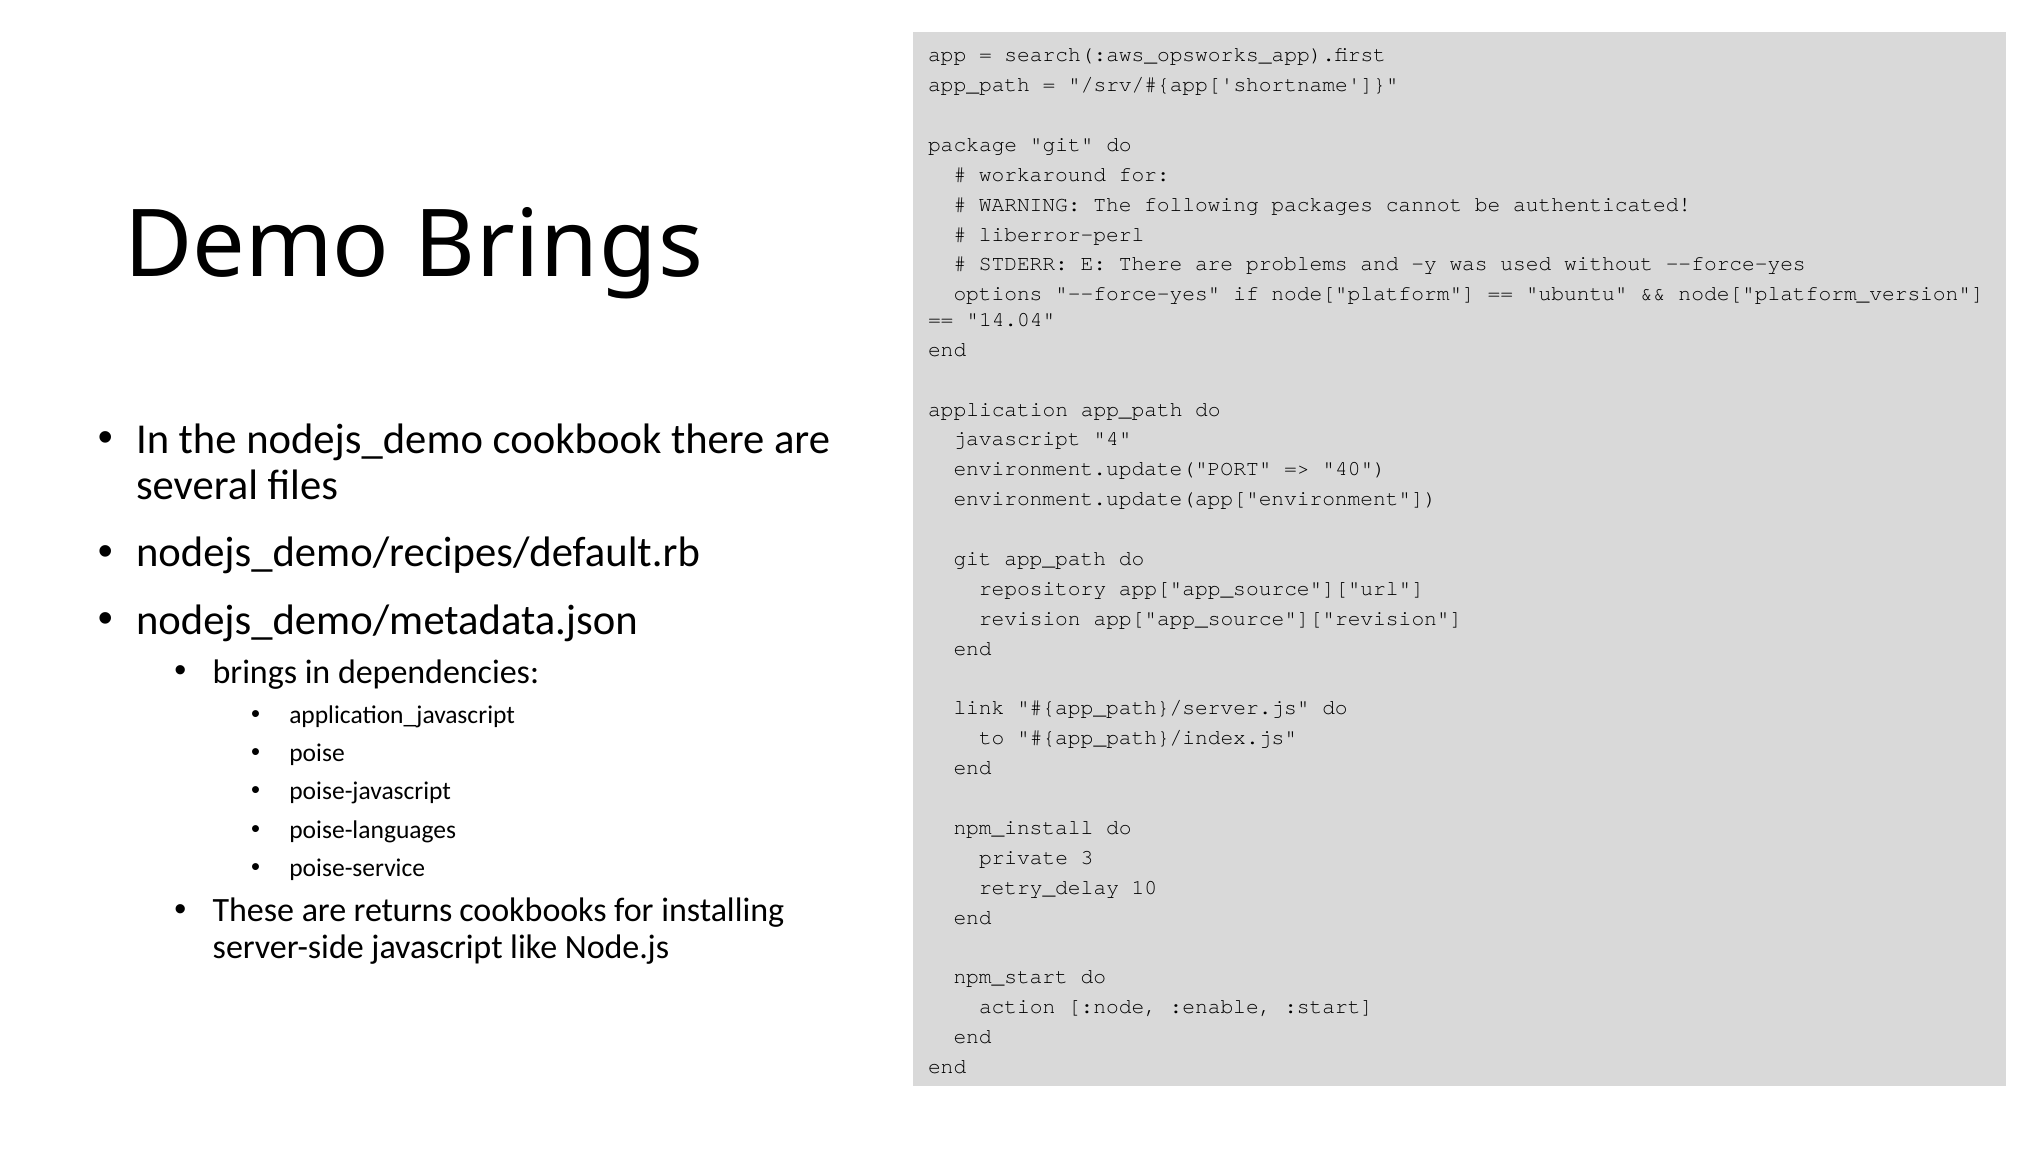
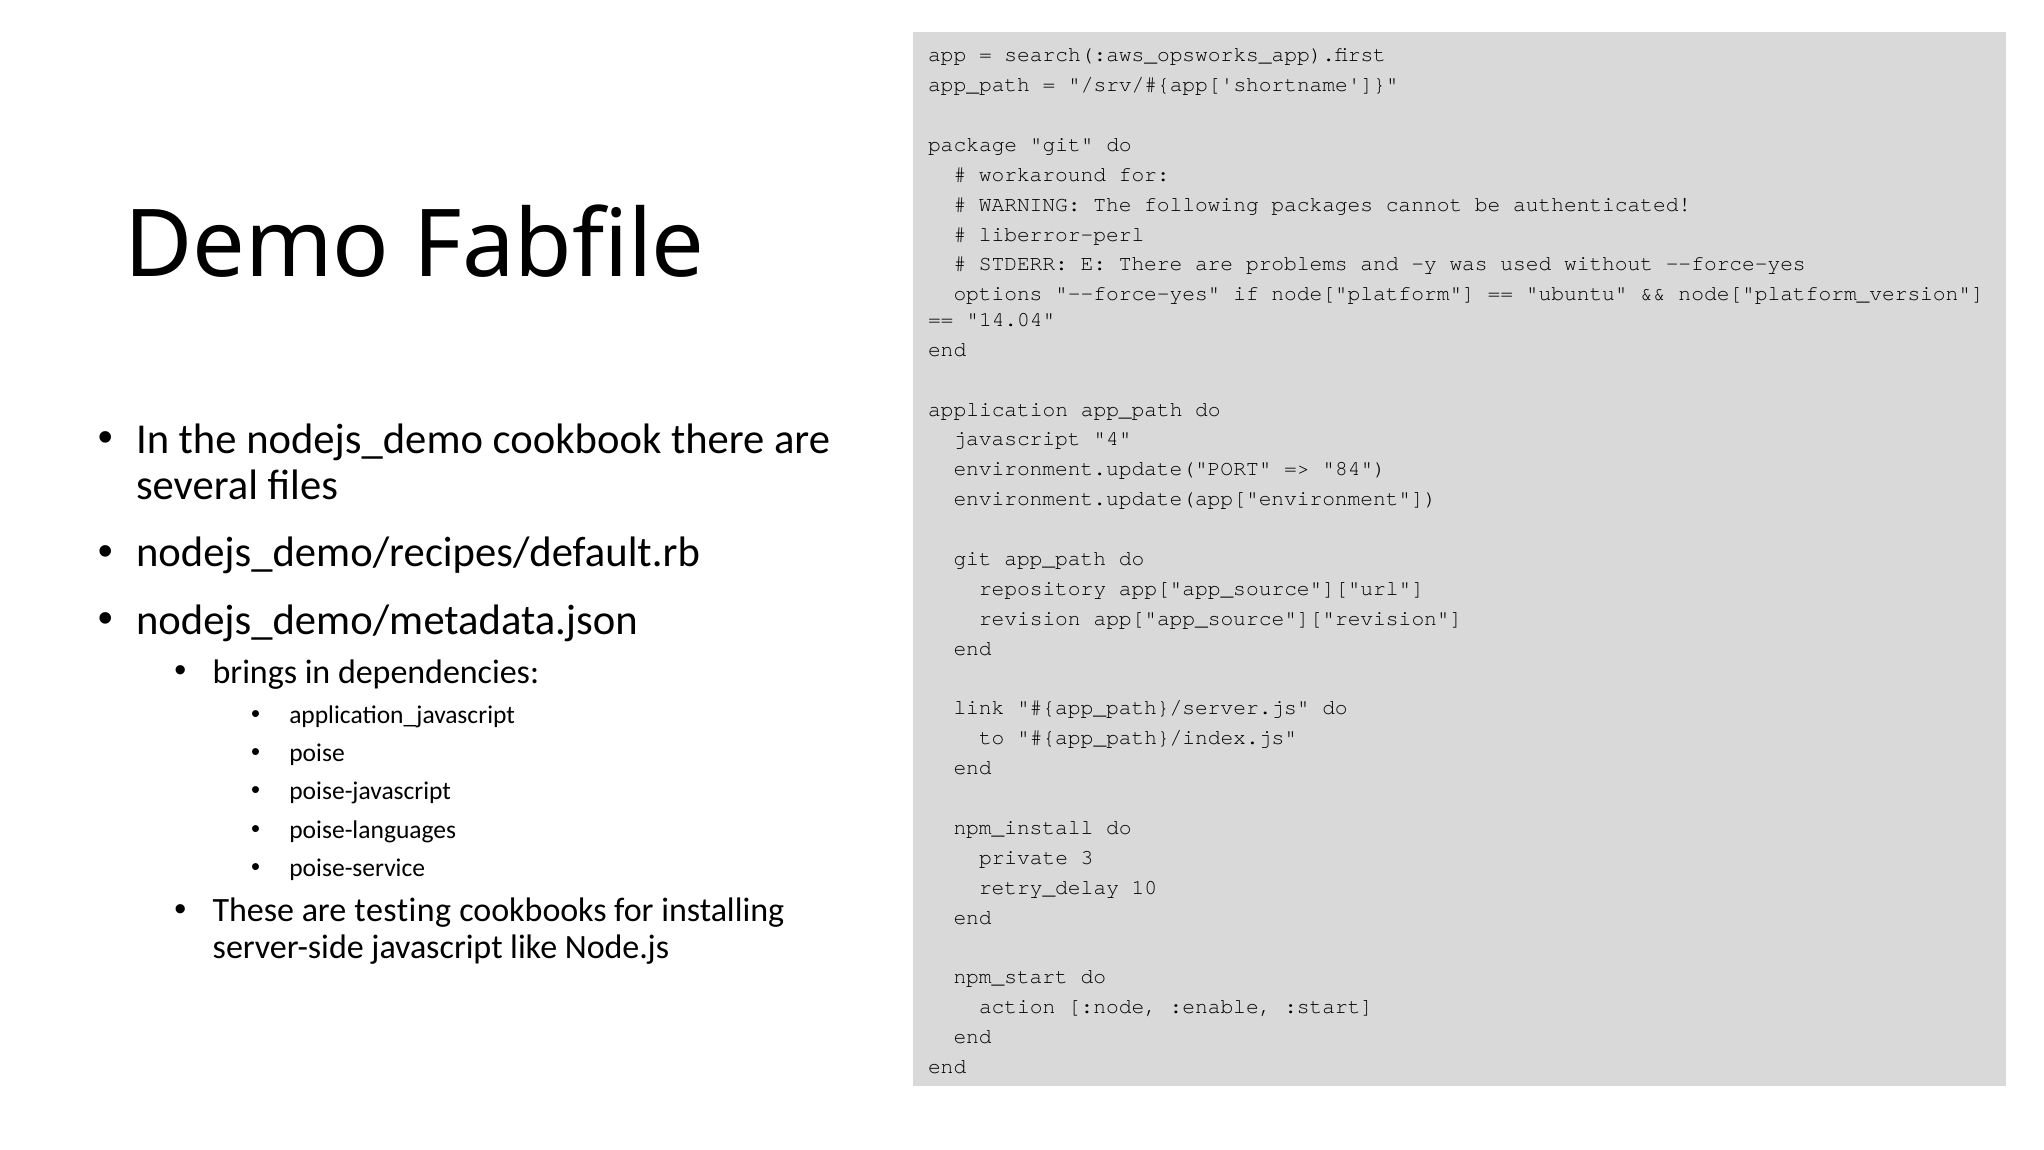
Demo Brings: Brings -> Fabfile
40: 40 -> 84
returns: returns -> testing
